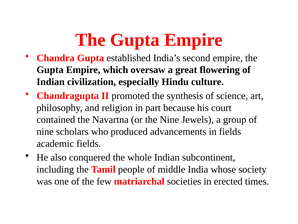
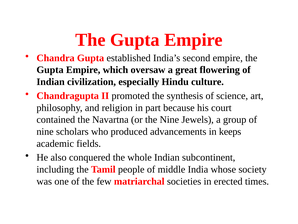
in fields: fields -> keeps
